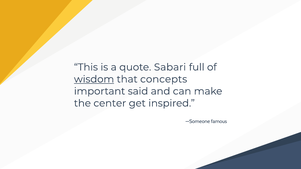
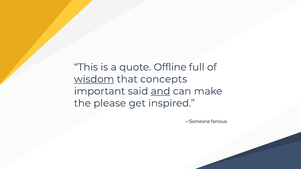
Sabari: Sabari -> Offline
and underline: none -> present
center: center -> please
